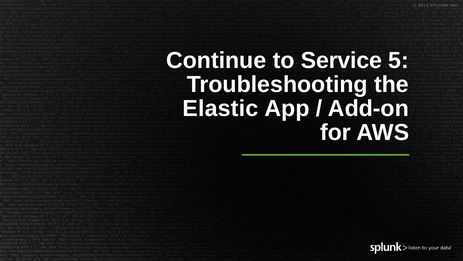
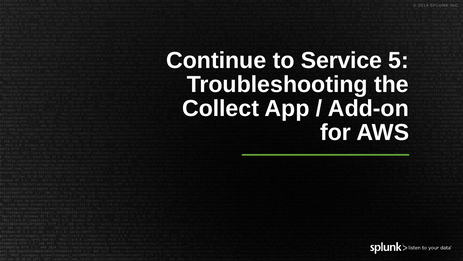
Elastic: Elastic -> Collect
